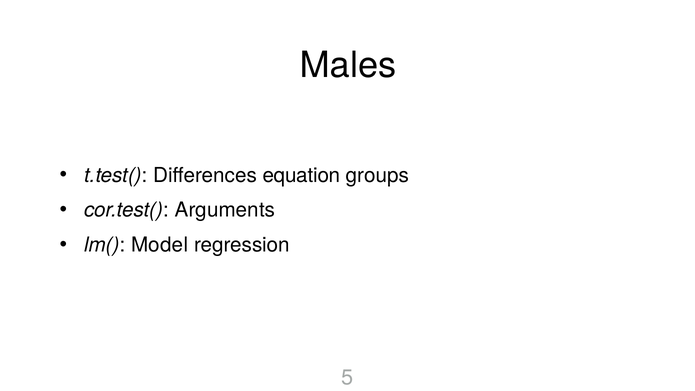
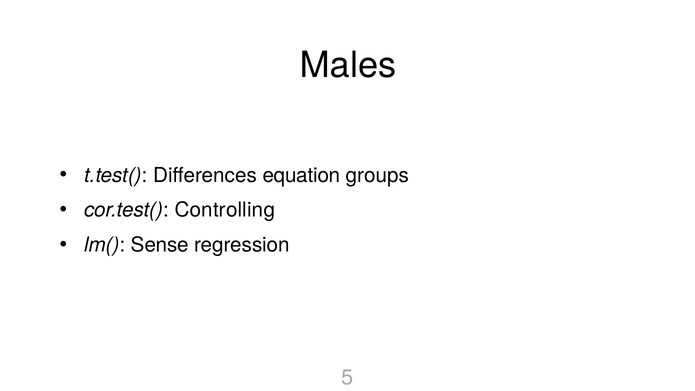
Arguments: Arguments -> Controlling
Model: Model -> Sense
